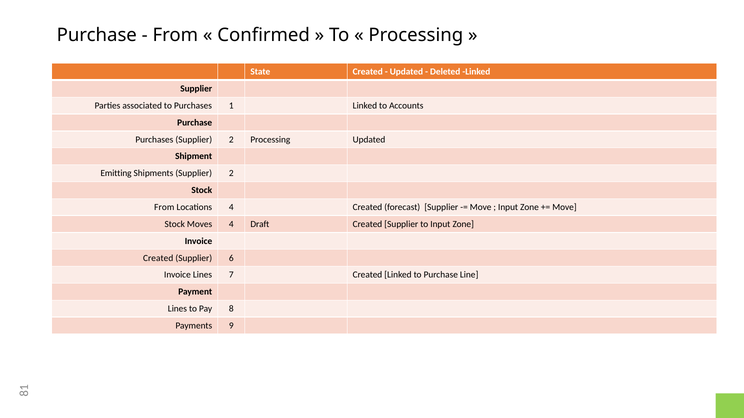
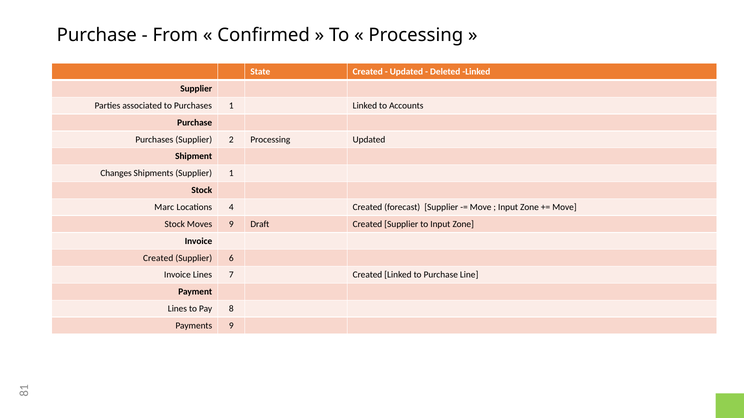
Emitting: Emitting -> Changes
Shipments Supplier 2: 2 -> 1
From at (164, 207): From -> Marc
Moves 4: 4 -> 9
